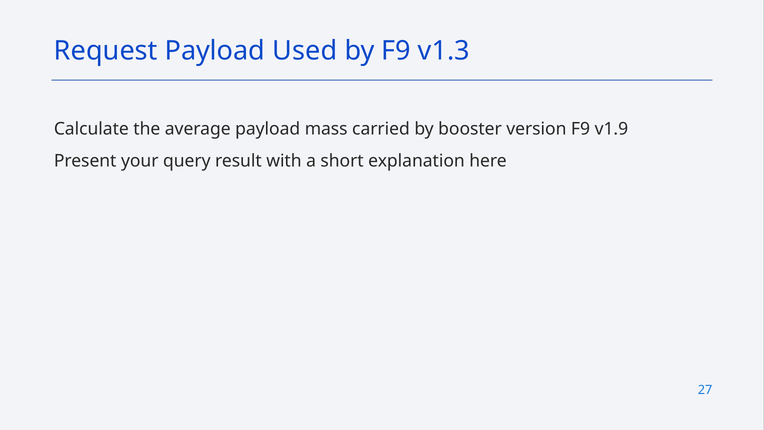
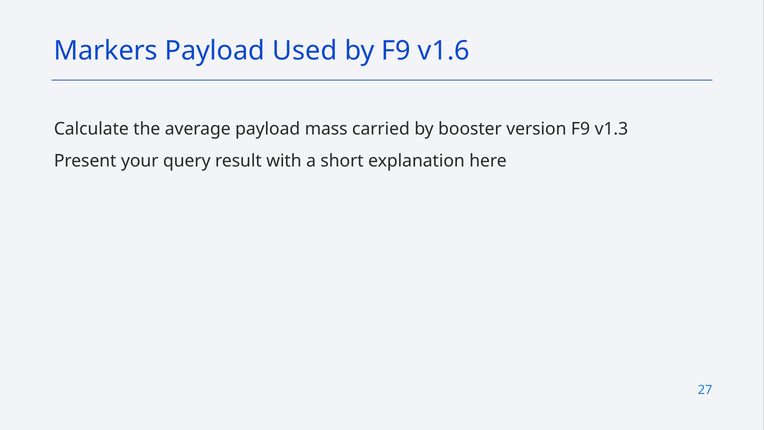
Request: Request -> Markers
v1.3: v1.3 -> v1.6
v1.9: v1.9 -> v1.3
